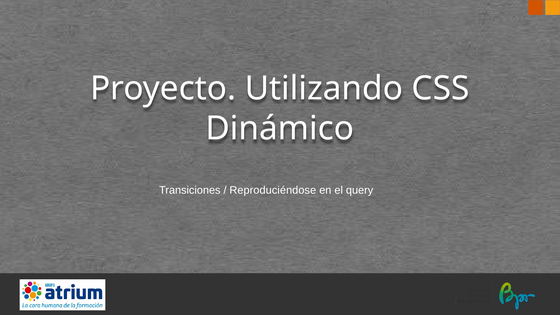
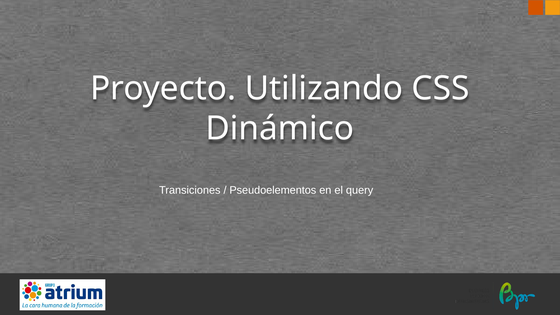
Reproduciéndose: Reproduciéndose -> Pseudoelementos
